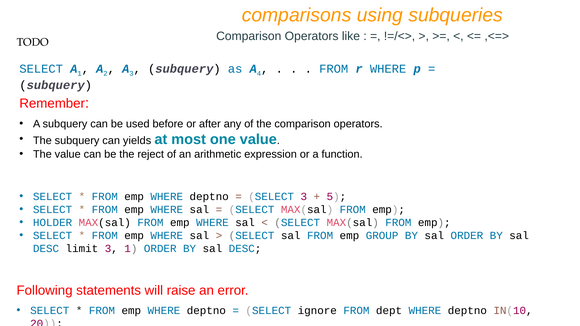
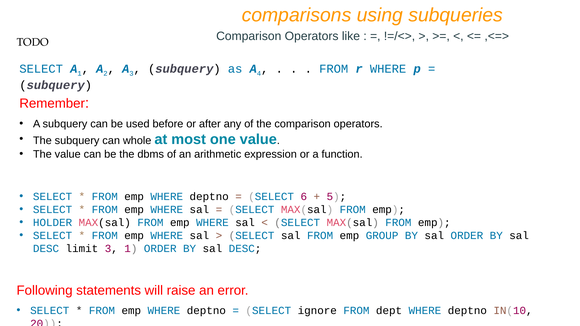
yields: yields -> whole
reject: reject -> dbms
SELECT 3: 3 -> 6
